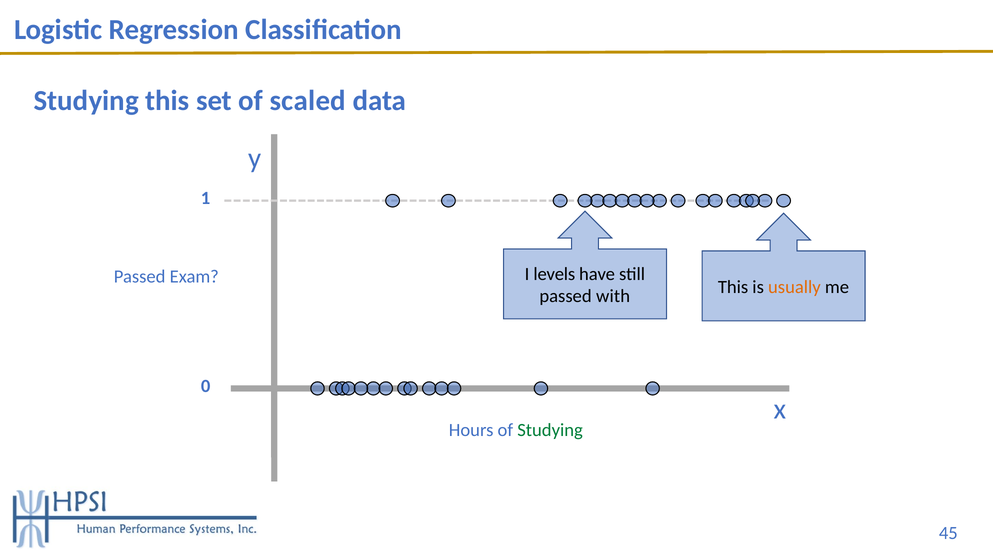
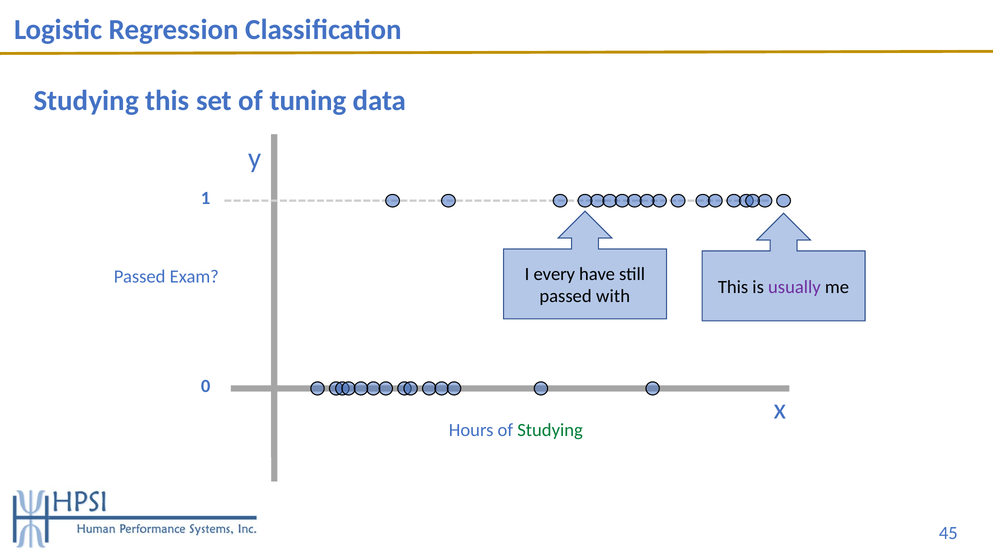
scaled: scaled -> tuning
levels: levels -> every
usually colour: orange -> purple
